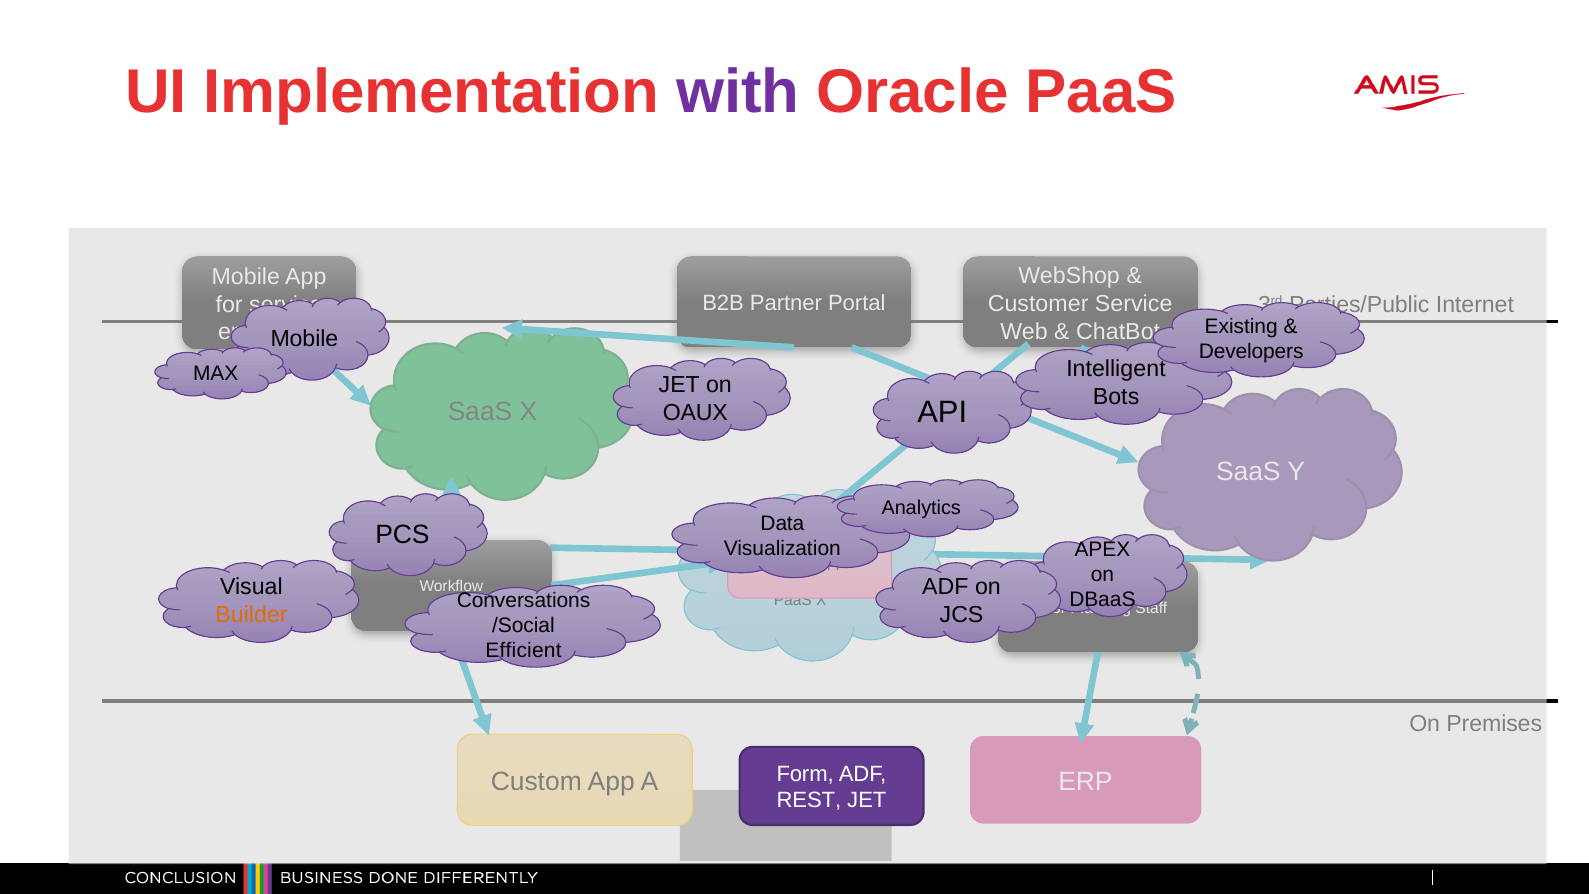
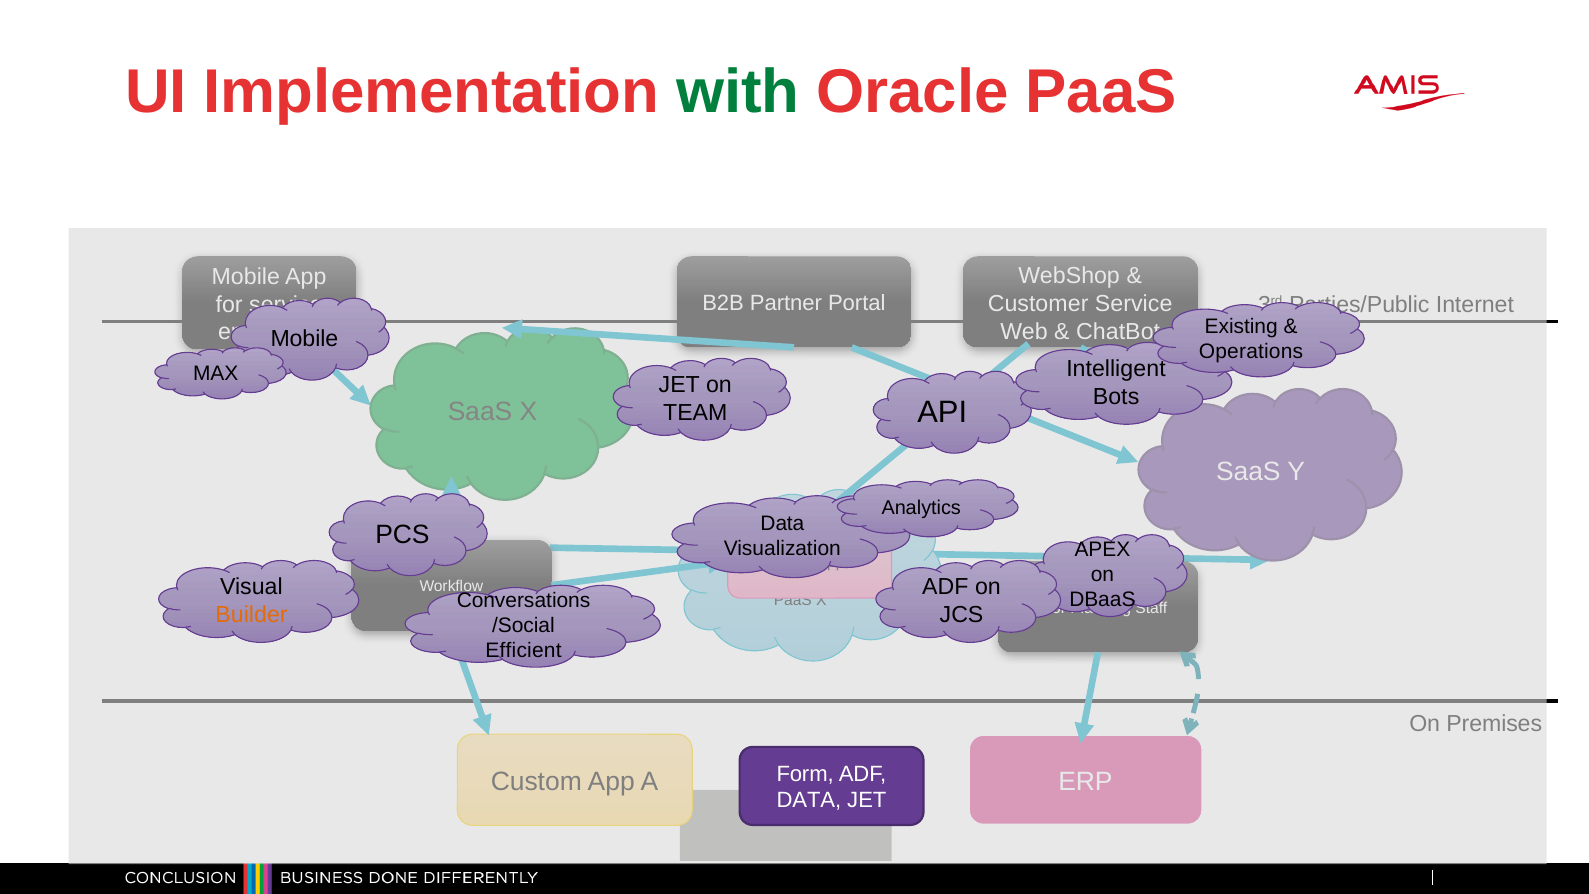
with colour: purple -> green
Developers: Developers -> Operations
OAUX: OAUX -> TEAM
REST at (809, 801): REST -> DATA
